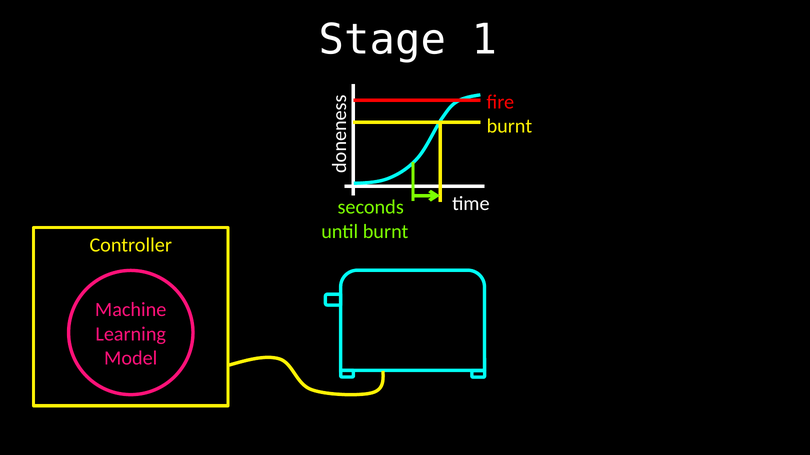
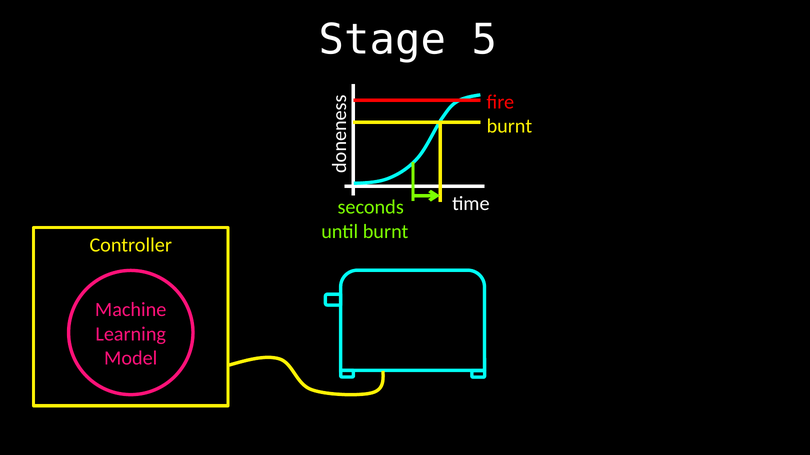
1: 1 -> 5
